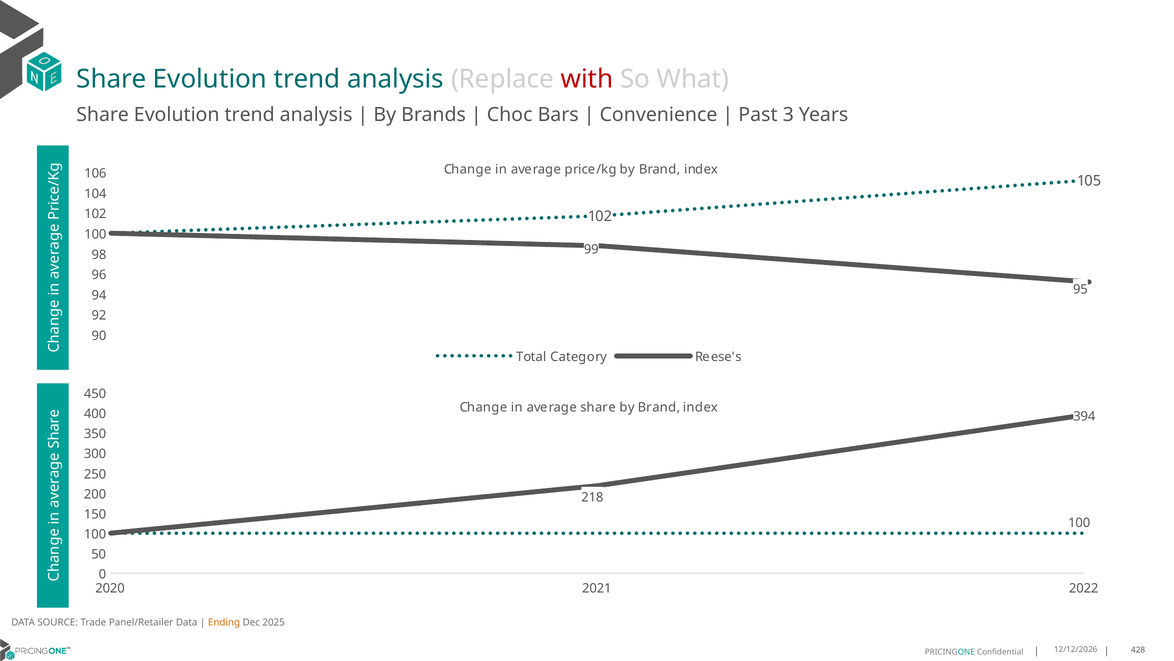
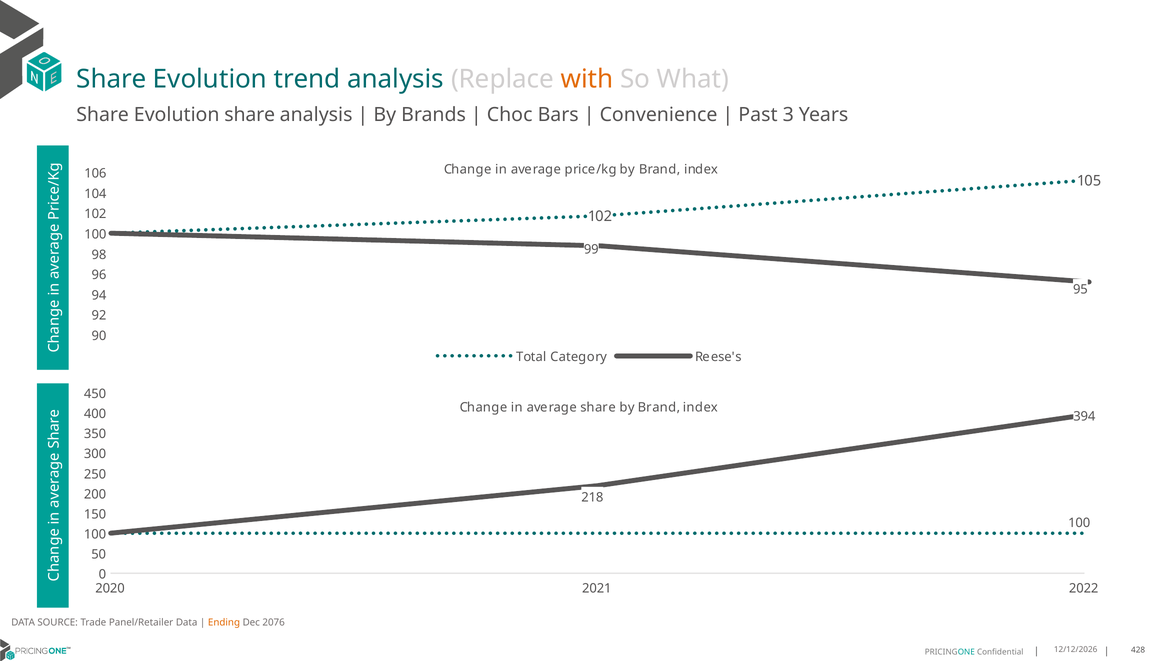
with colour: red -> orange
trend at (250, 114): trend -> share
2025: 2025 -> 2076
